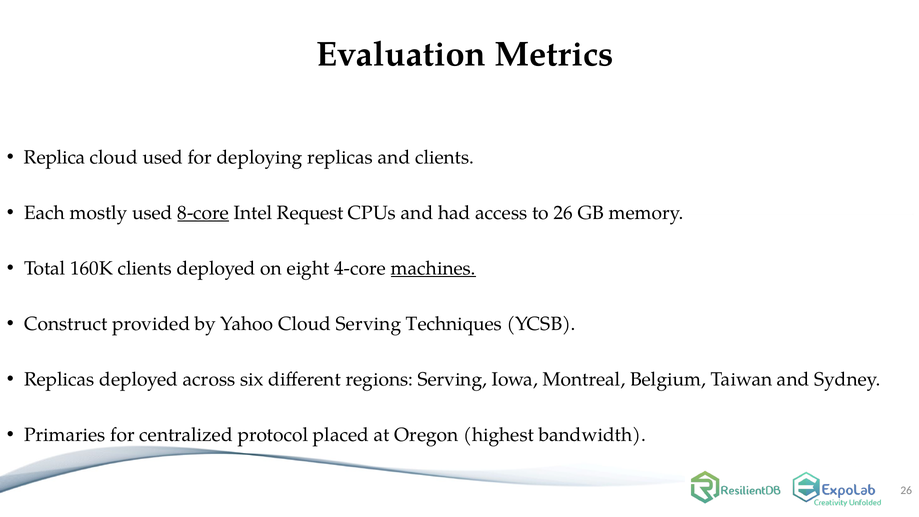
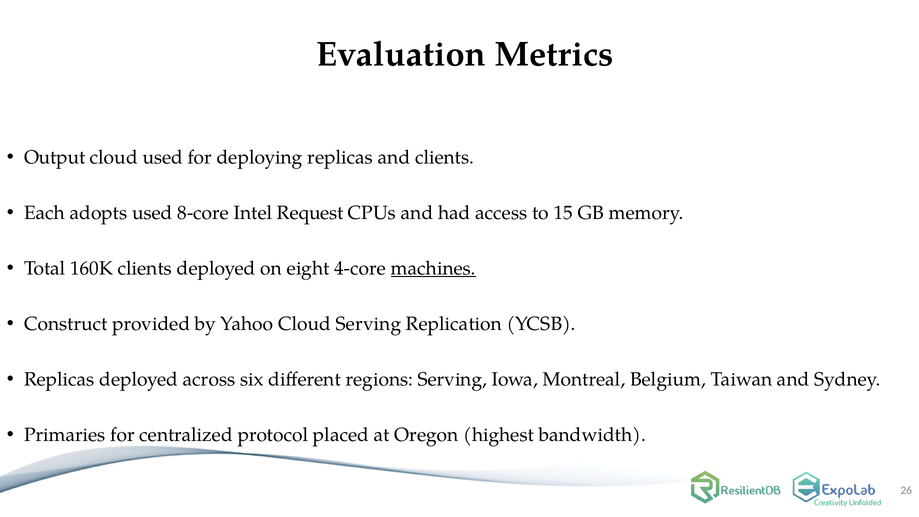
Replica: Replica -> Output
mostly: mostly -> adopts
8-core underline: present -> none
to 26: 26 -> 15
Techniques: Techniques -> Replication
